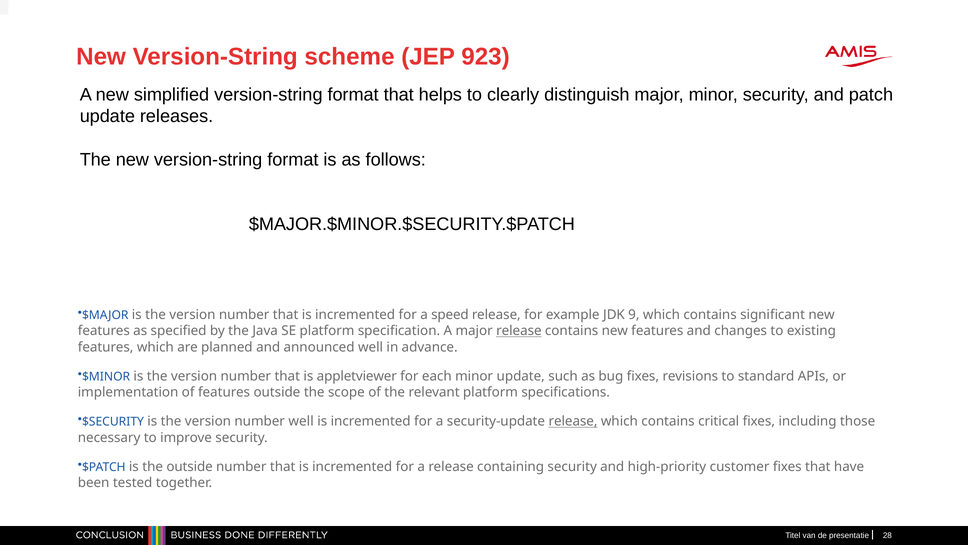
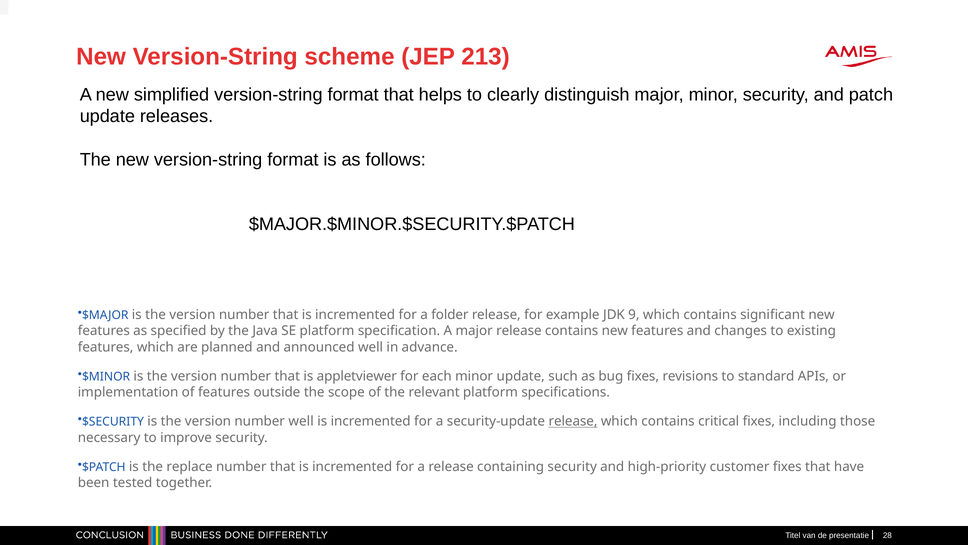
923: 923 -> 213
speed: speed -> folder
release at (519, 331) underline: present -> none
the outside: outside -> replace
